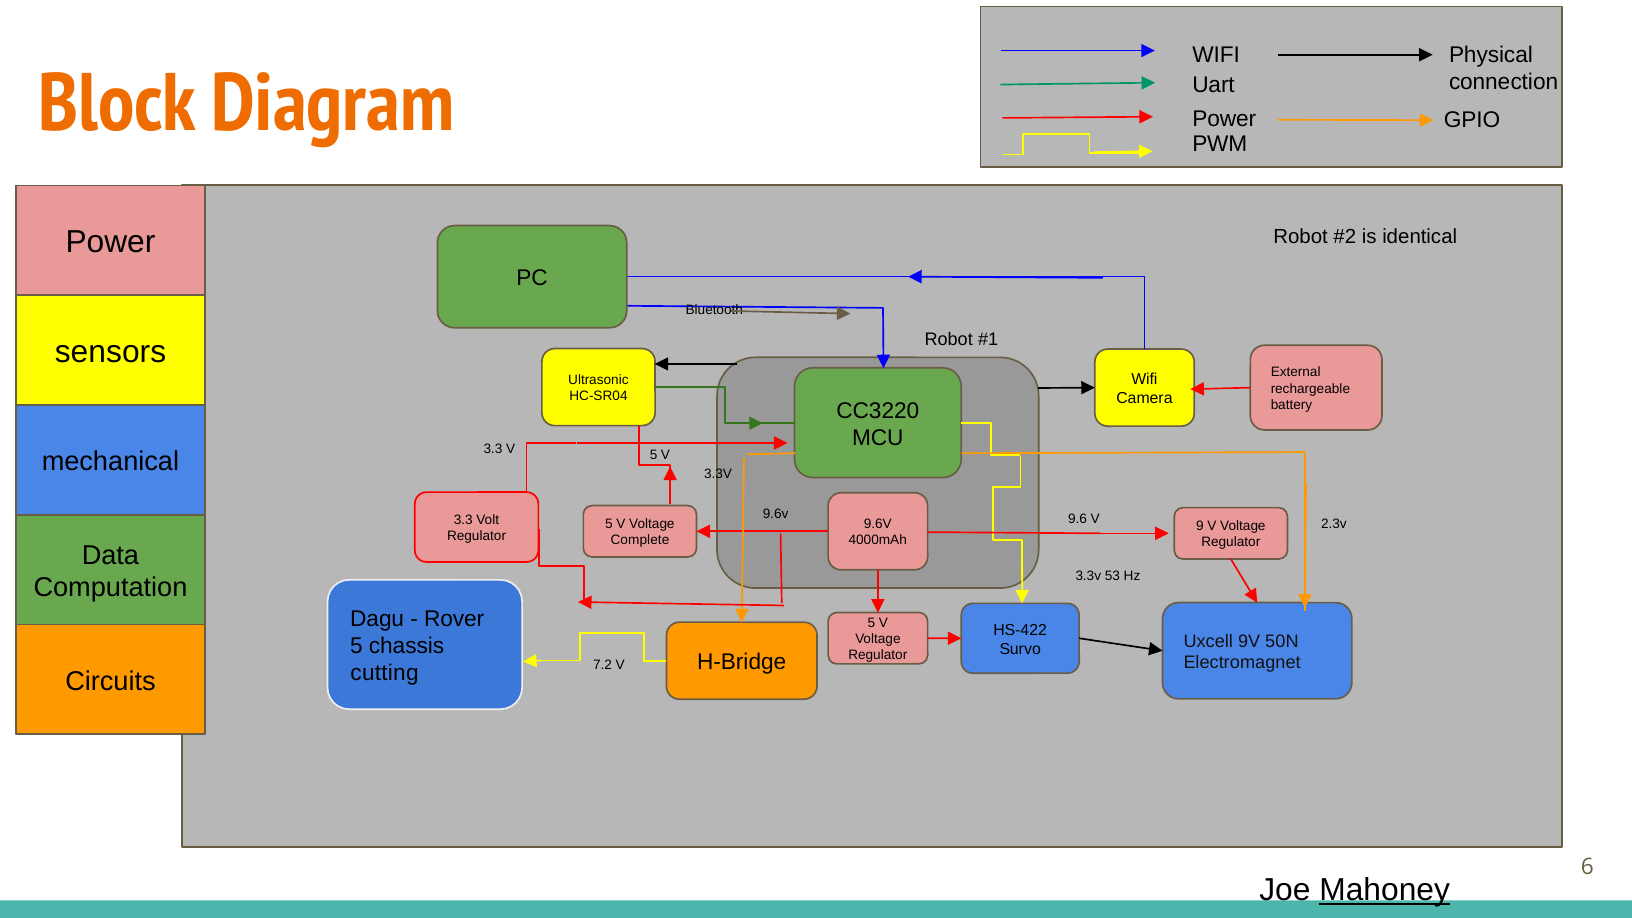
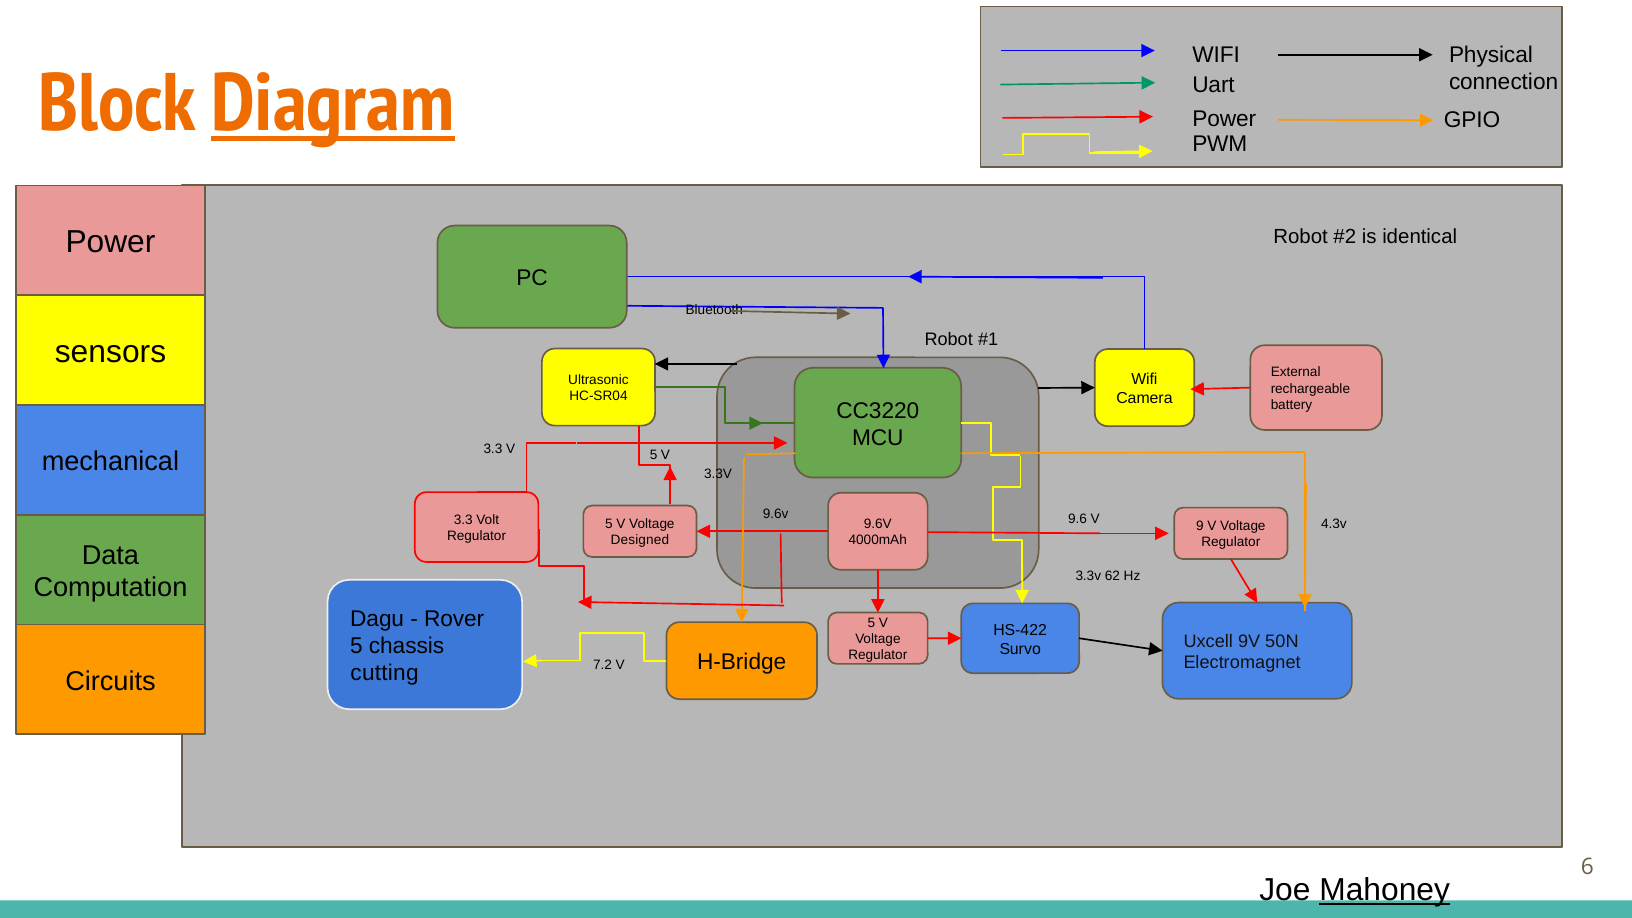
Diagram underline: none -> present
2.3v: 2.3v -> 4.3v
Complete: Complete -> Designed
53: 53 -> 62
